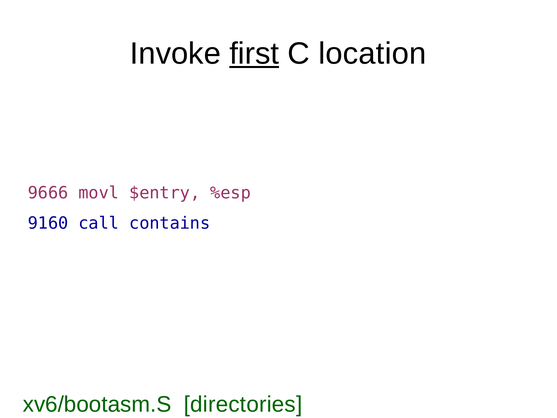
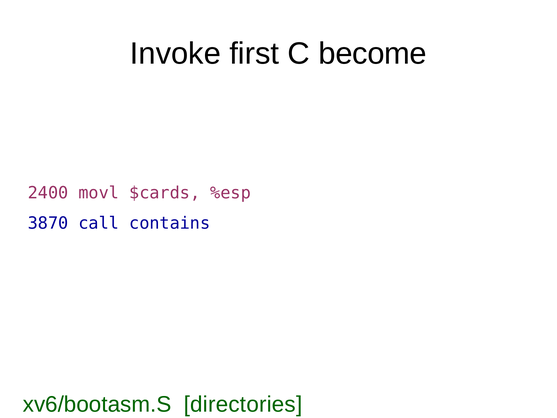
first underline: present -> none
location: location -> become
9666: 9666 -> 2400
$entry: $entry -> $cards
9160: 9160 -> 3870
